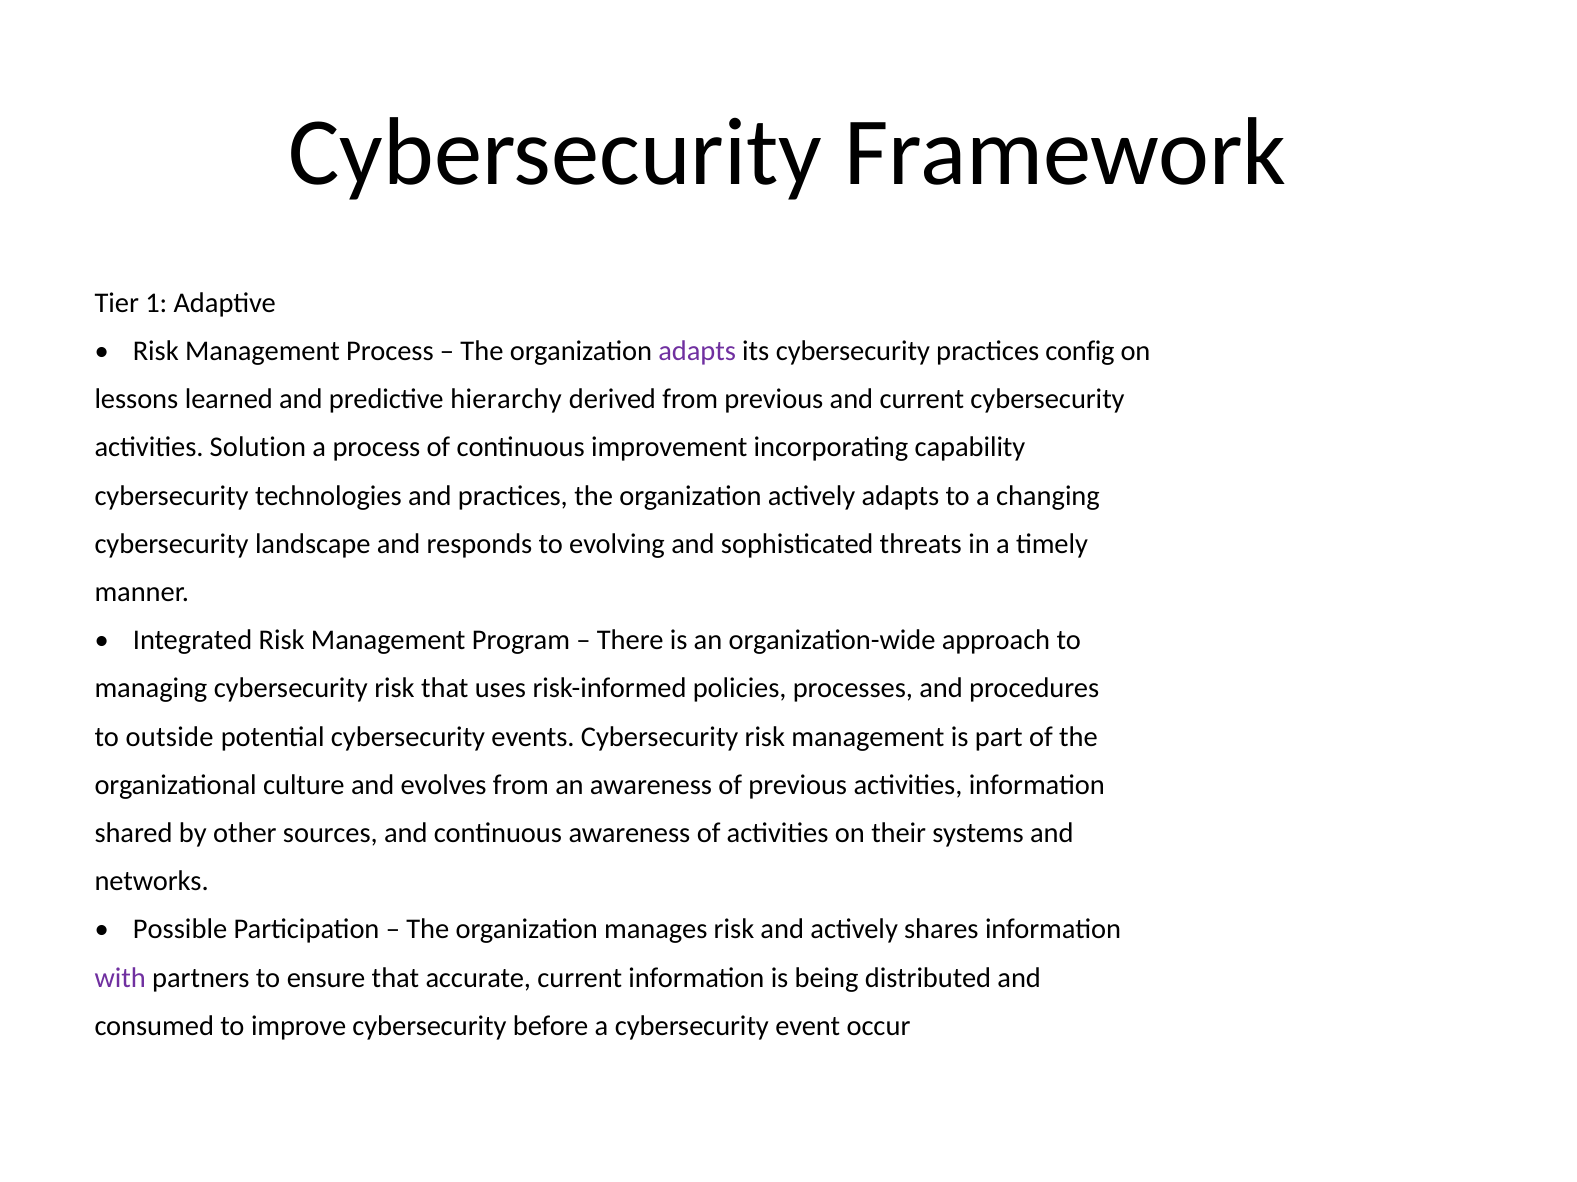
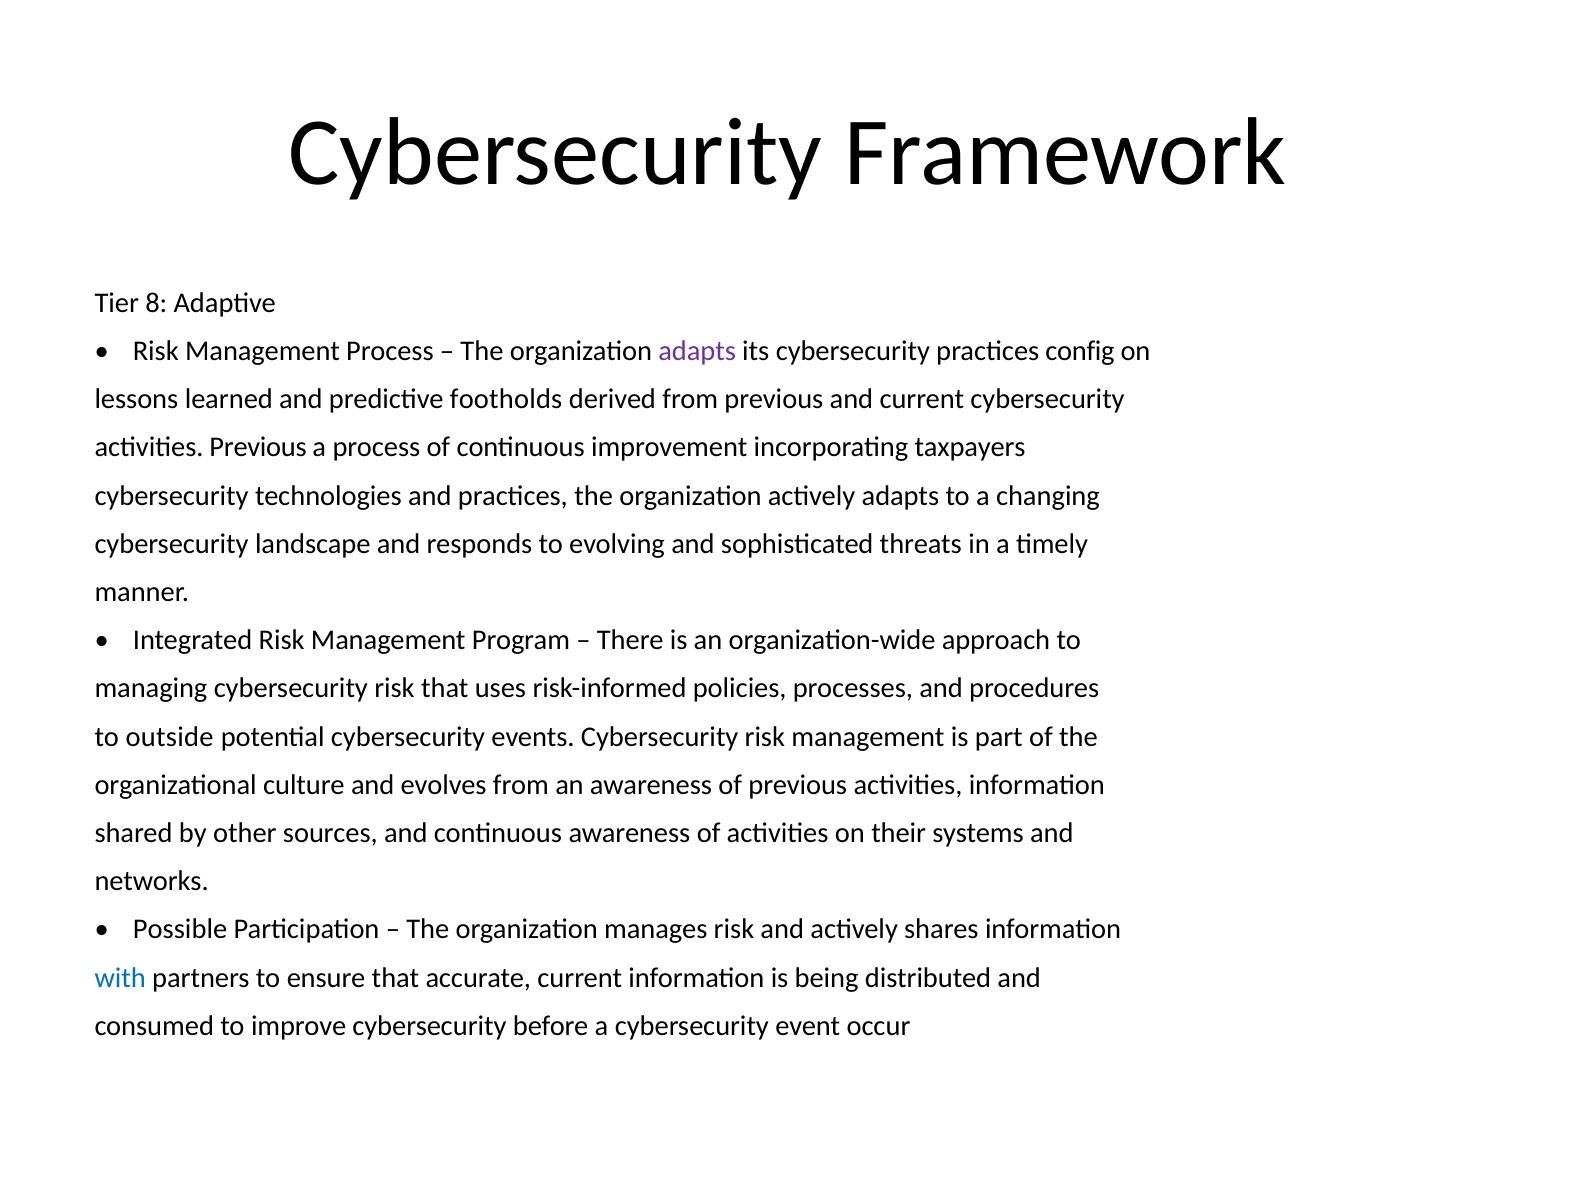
1: 1 -> 8
hierarchy: hierarchy -> footholds
activities Solution: Solution -> Previous
capability: capability -> taxpayers
with colour: purple -> blue
